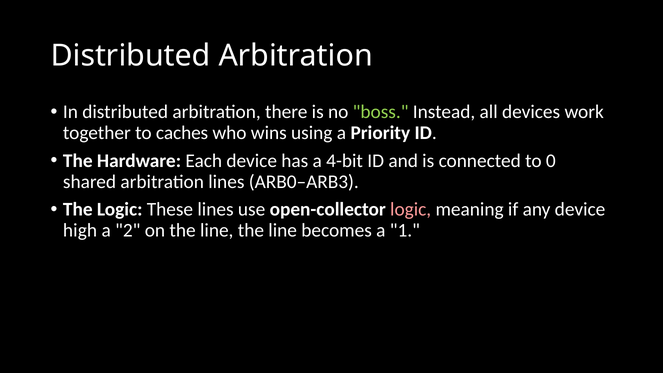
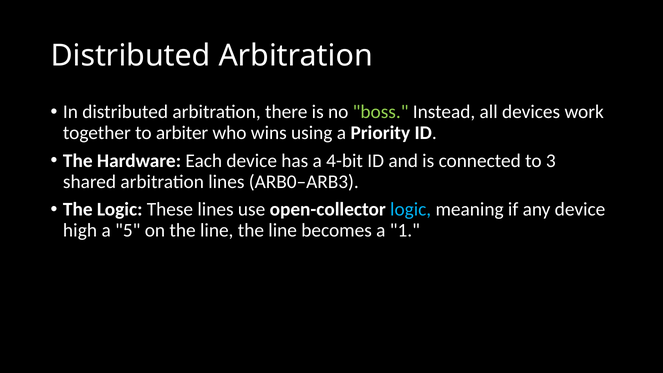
caches: caches -> arbiter
0: 0 -> 3
logic at (411, 209) colour: pink -> light blue
2: 2 -> 5
